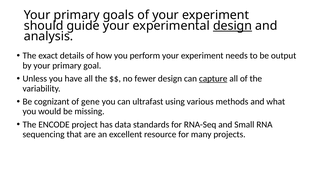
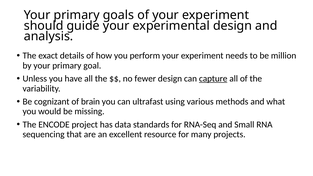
design at (233, 26) underline: present -> none
output: output -> million
gene: gene -> brain
